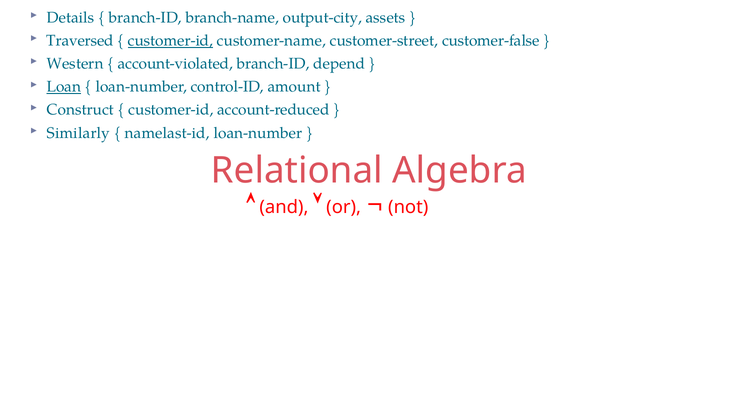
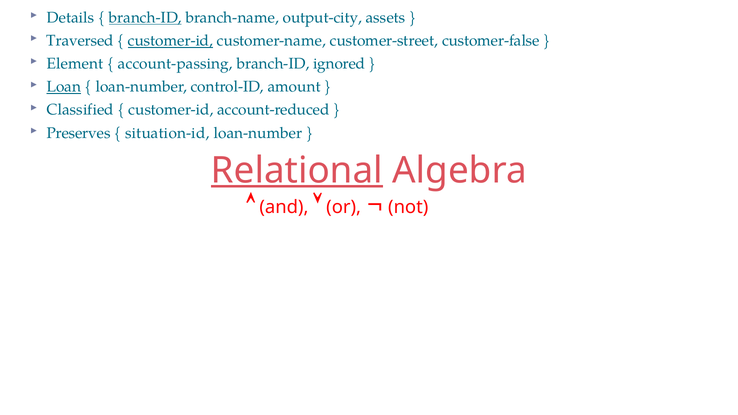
branch-ID at (145, 18) underline: none -> present
Western: Western -> Element
account-violated: account-violated -> account-passing
depend: depend -> ignored
Construct: Construct -> Classified
Similarly: Similarly -> Preserves
namelast-id: namelast-id -> situation-id
Relational underline: none -> present
